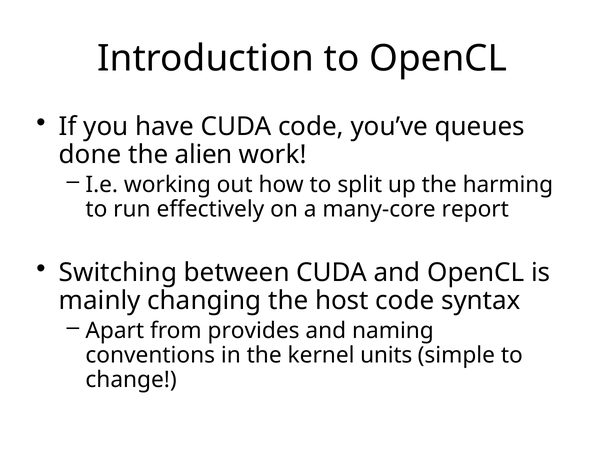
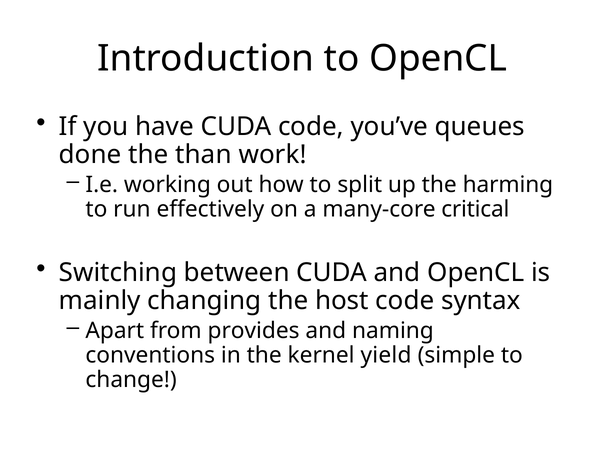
alien: alien -> than
report: report -> critical
units: units -> yield
